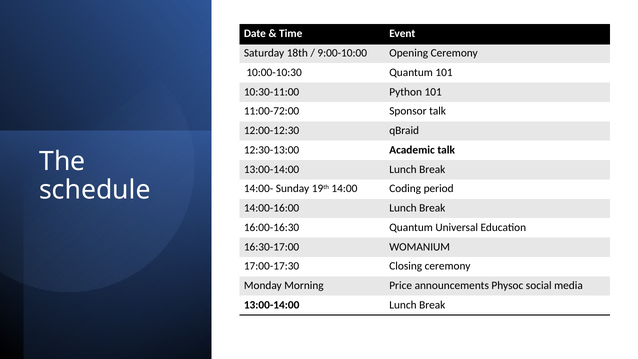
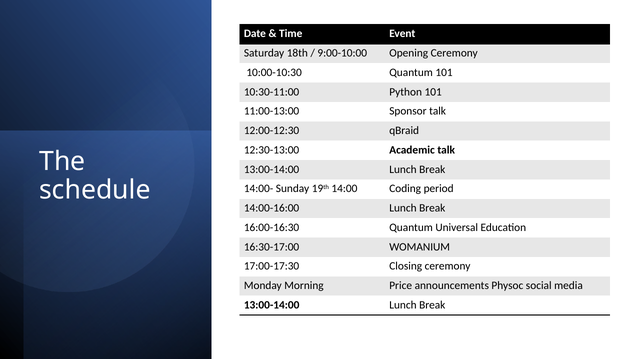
11:00-72:00: 11:00-72:00 -> 11:00-13:00
